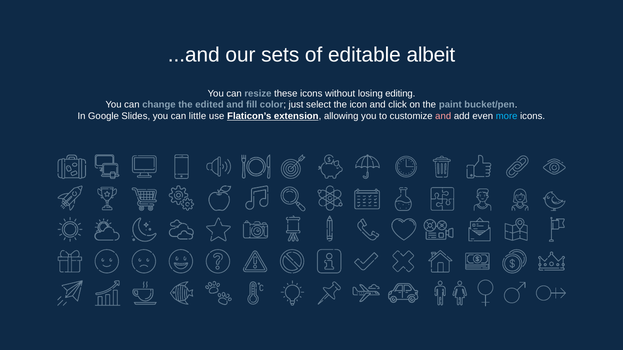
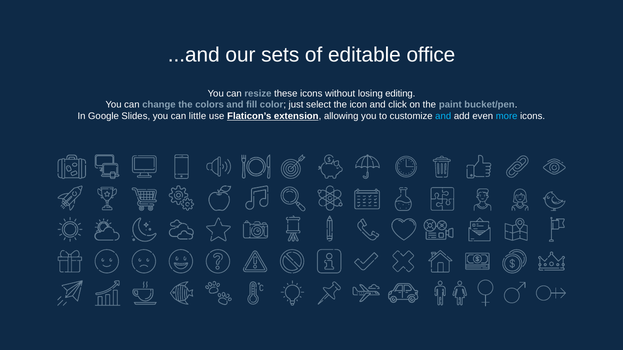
albeit: albeit -> office
edited: edited -> colors
and at (443, 116) colour: pink -> light blue
